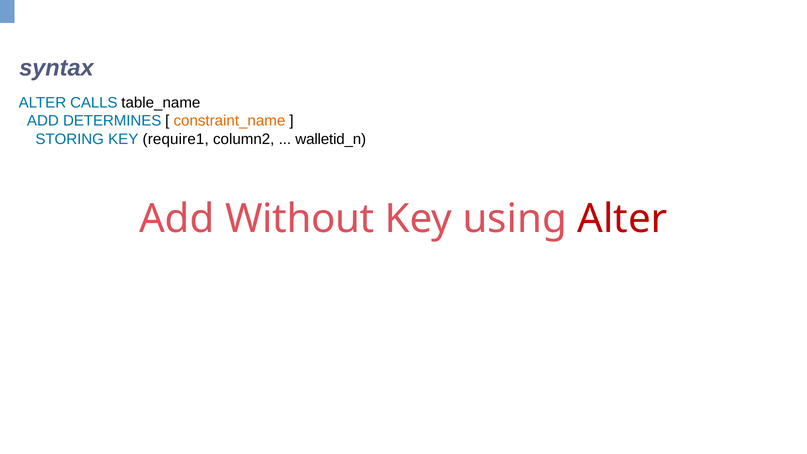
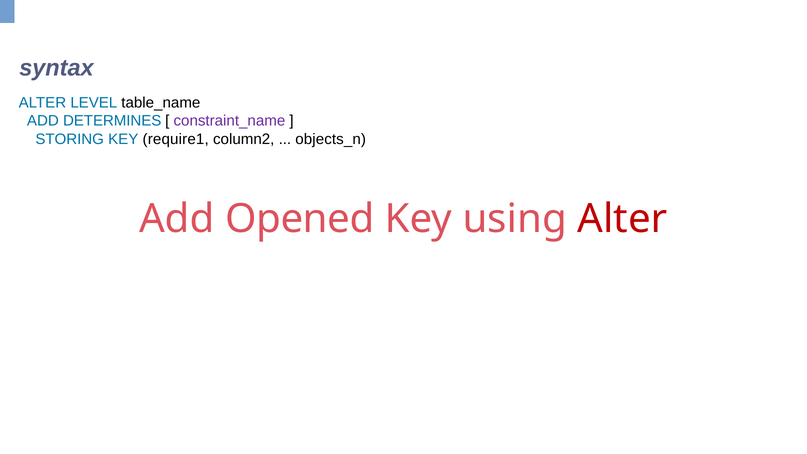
CALLS: CALLS -> LEVEL
constraint_name colour: orange -> purple
walletid_n: walletid_n -> objects_n
Without: Without -> Opened
